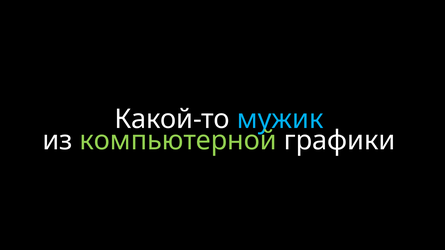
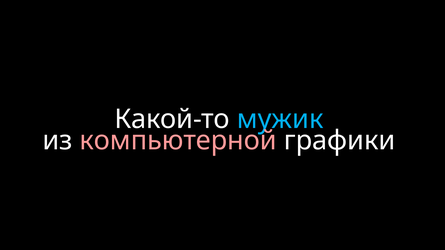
компьютерной colour: light green -> pink
